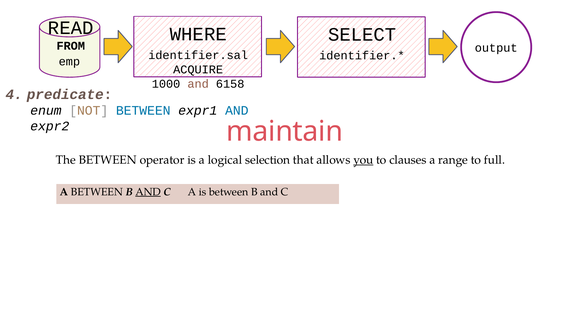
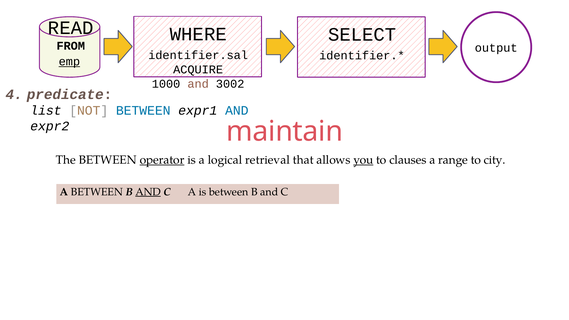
emp underline: none -> present
6158: 6158 -> 3002
enum: enum -> list
operator underline: none -> present
selection: selection -> retrieval
full: full -> city
